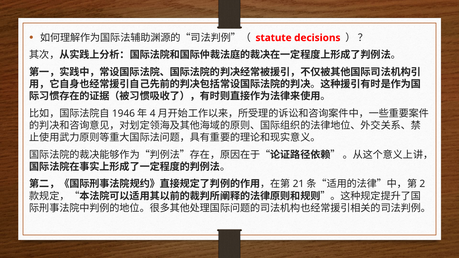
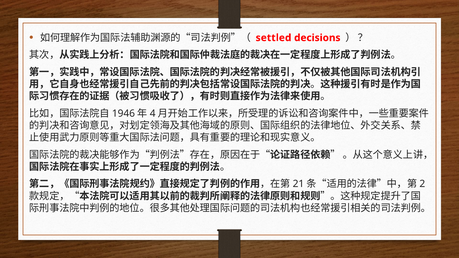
statute: statute -> settled
